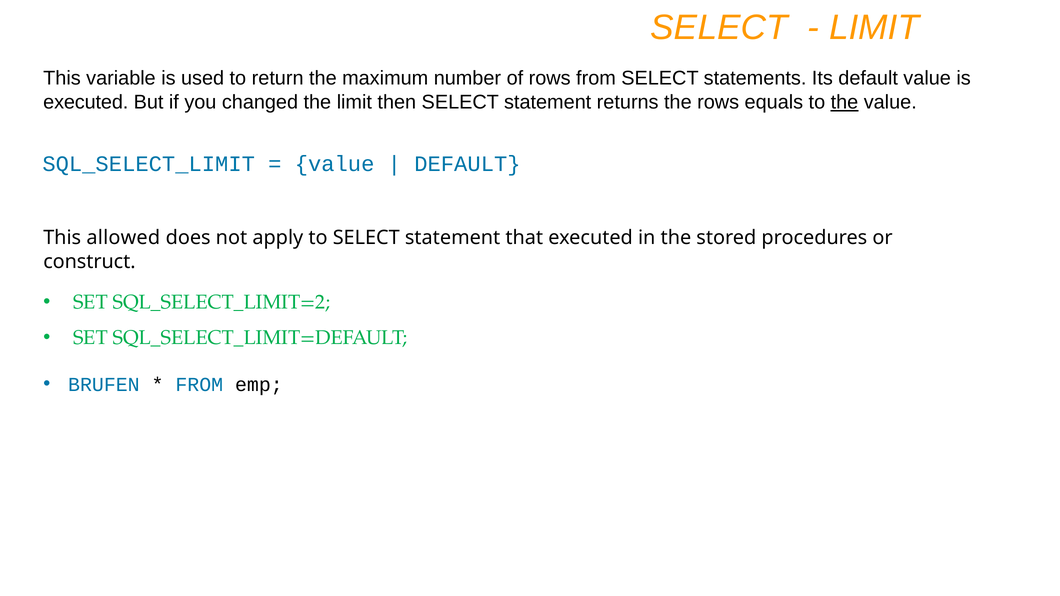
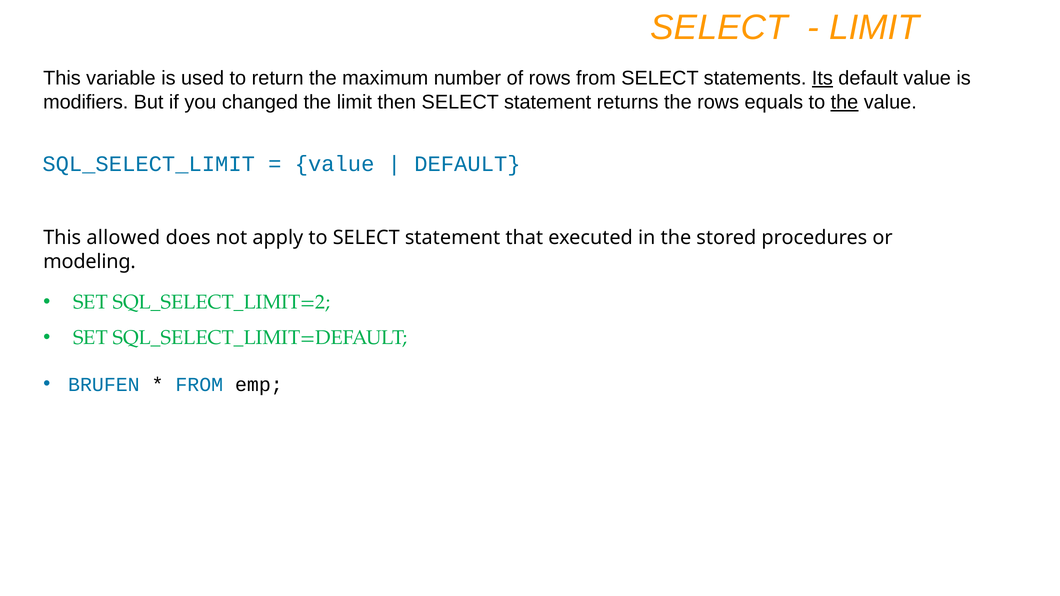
Its underline: none -> present
executed at (86, 102): executed -> modifiers
construct: construct -> modeling
